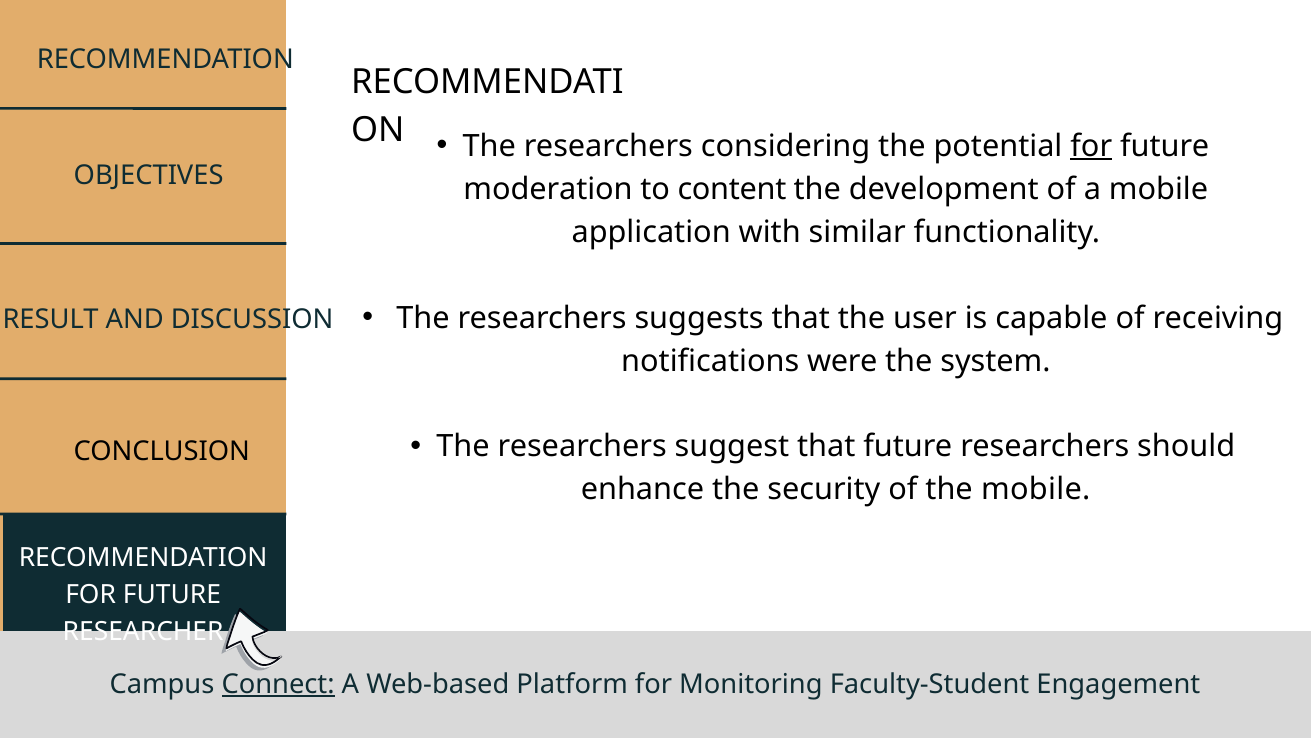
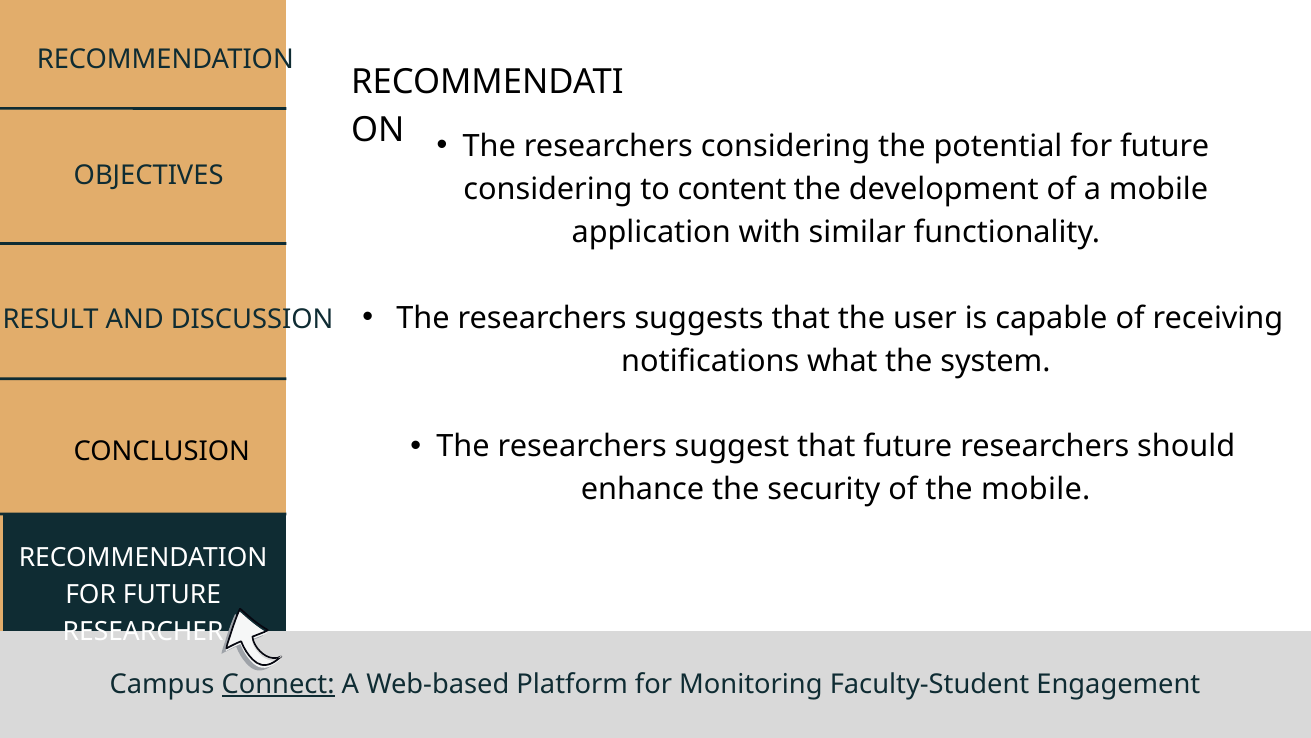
for at (1091, 146) underline: present -> none
moderation at (548, 189): moderation -> considering
were: were -> what
